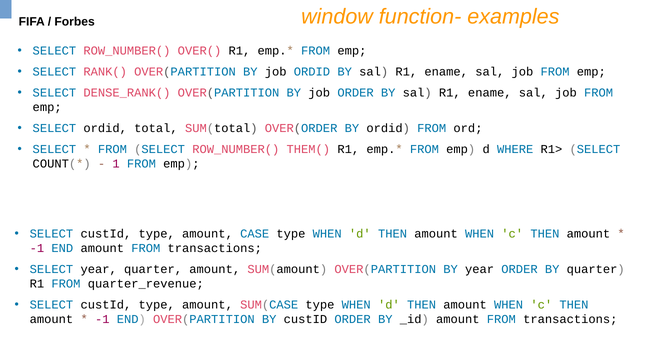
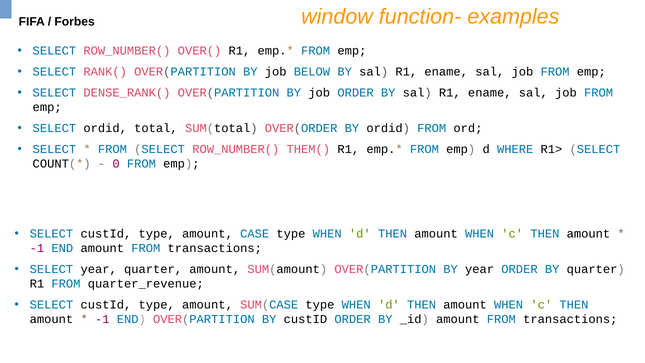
job ORDID: ORDID -> BELOW
1: 1 -> 0
